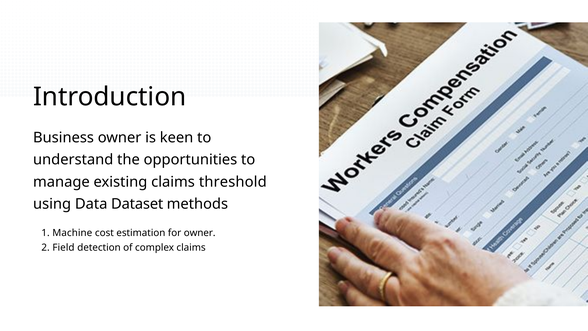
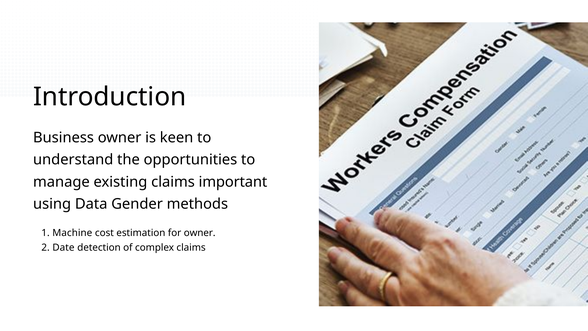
threshold: threshold -> important
Dataset: Dataset -> Gender
Field: Field -> Date
